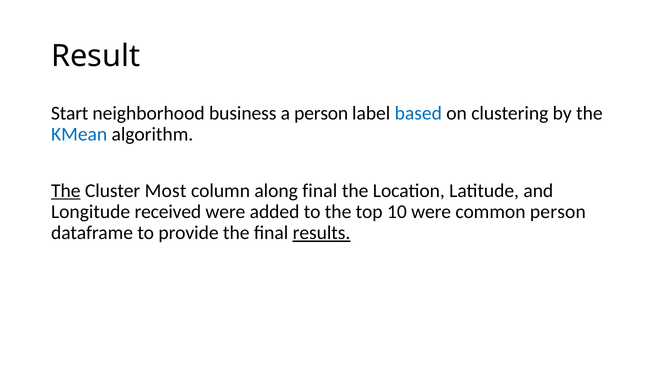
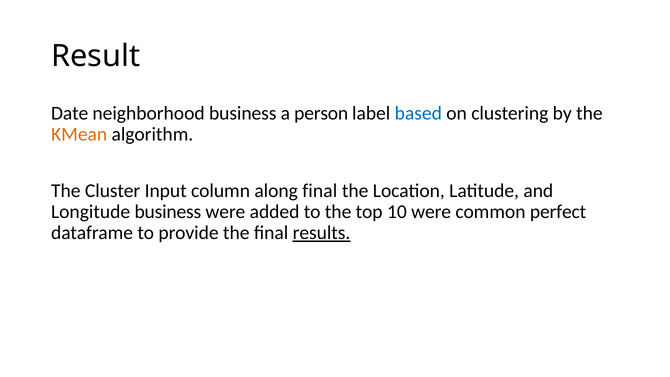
Start: Start -> Date
KMean colour: blue -> orange
The at (66, 191) underline: present -> none
Most: Most -> Input
Longitude received: received -> business
common person: person -> perfect
